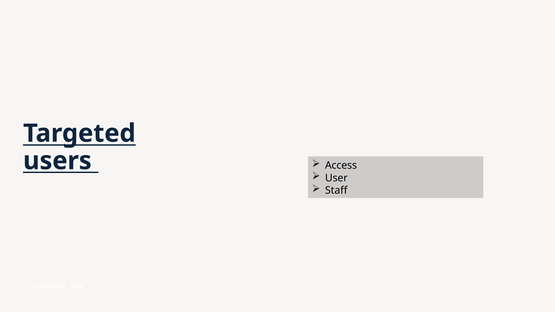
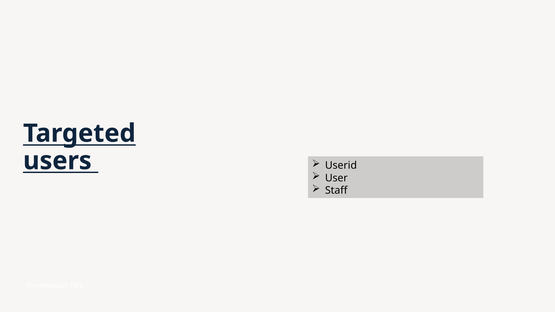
Access: Access -> Userid
